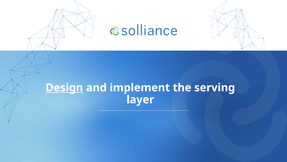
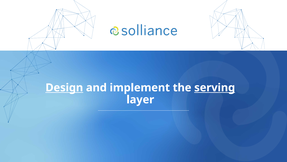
serving underline: none -> present
